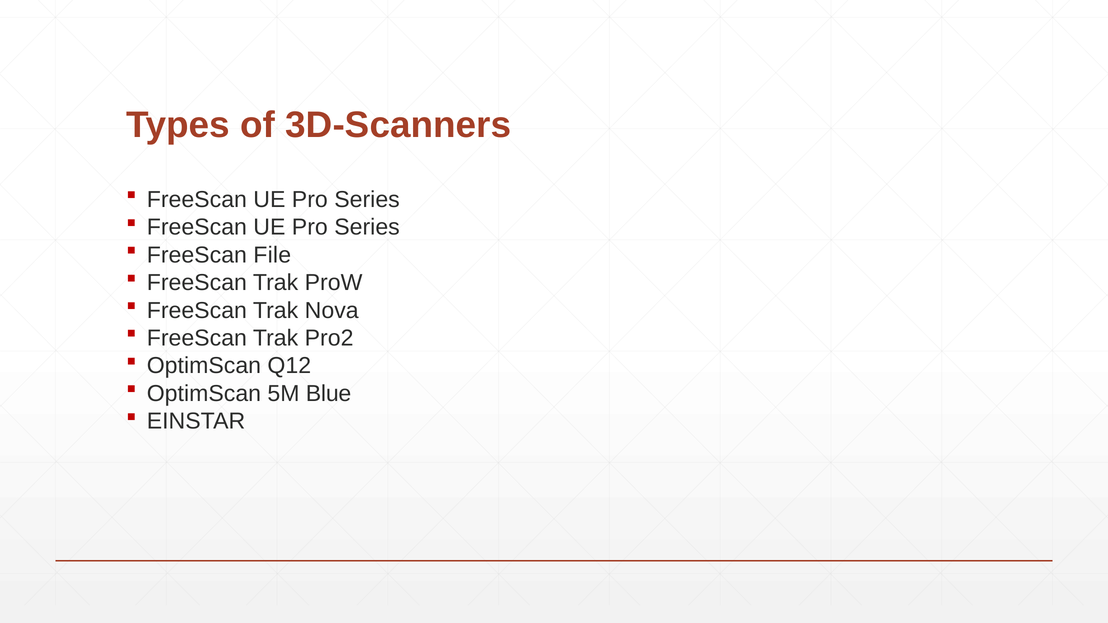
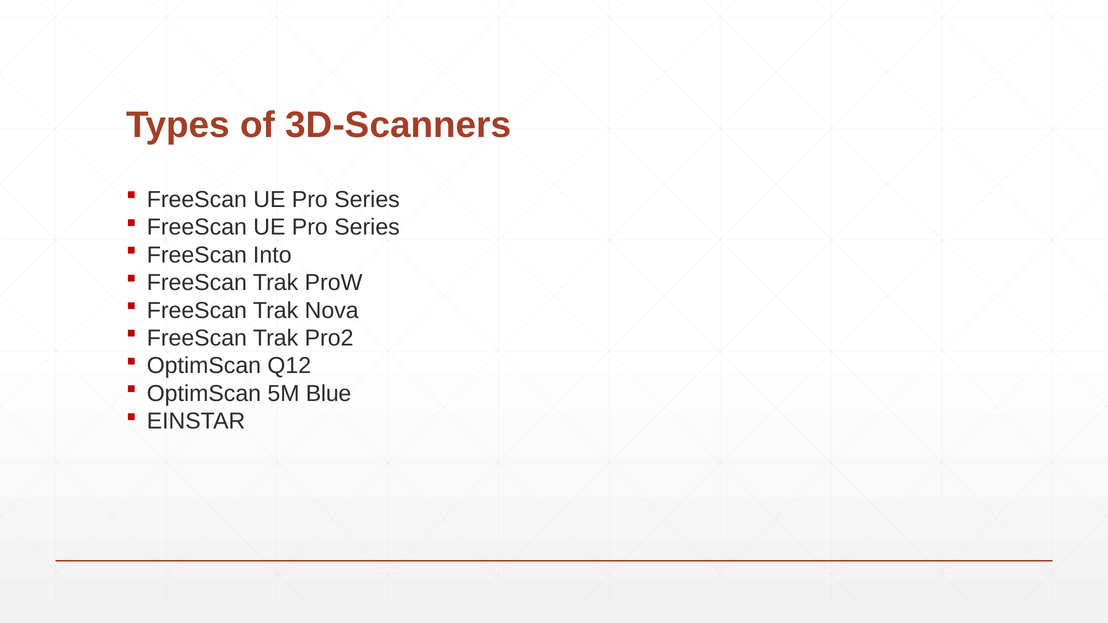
File: File -> Into
